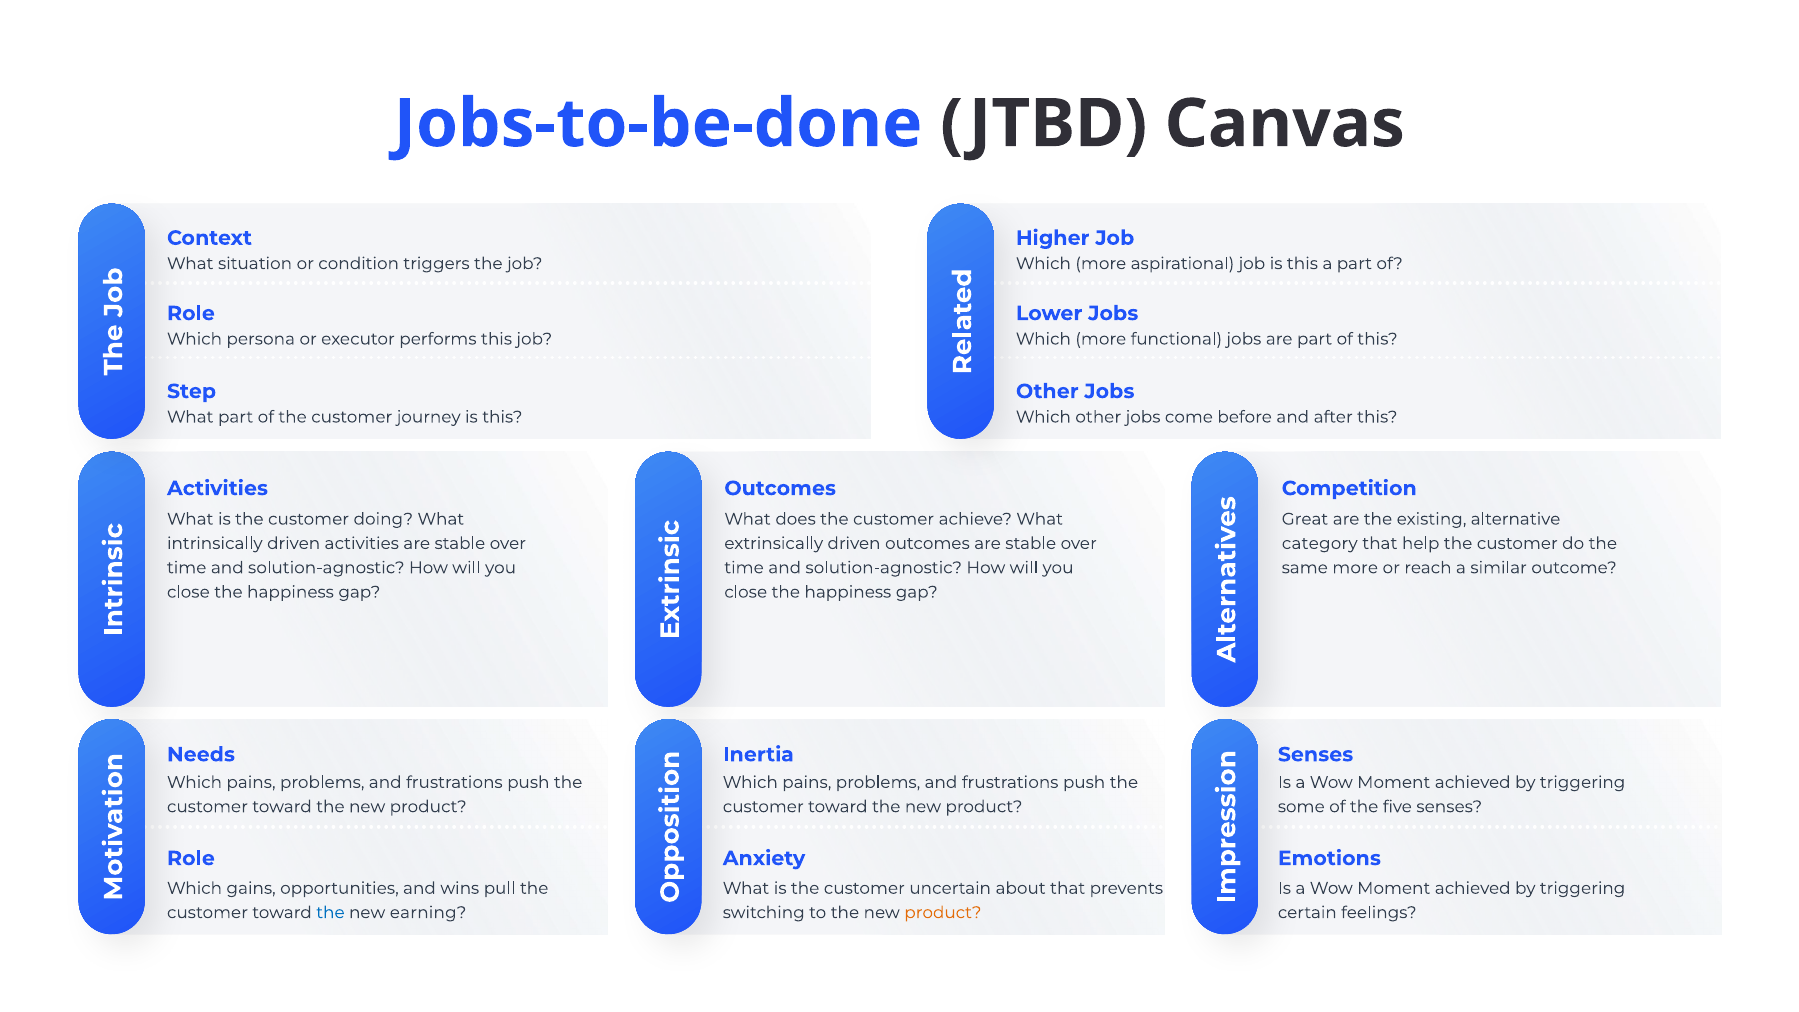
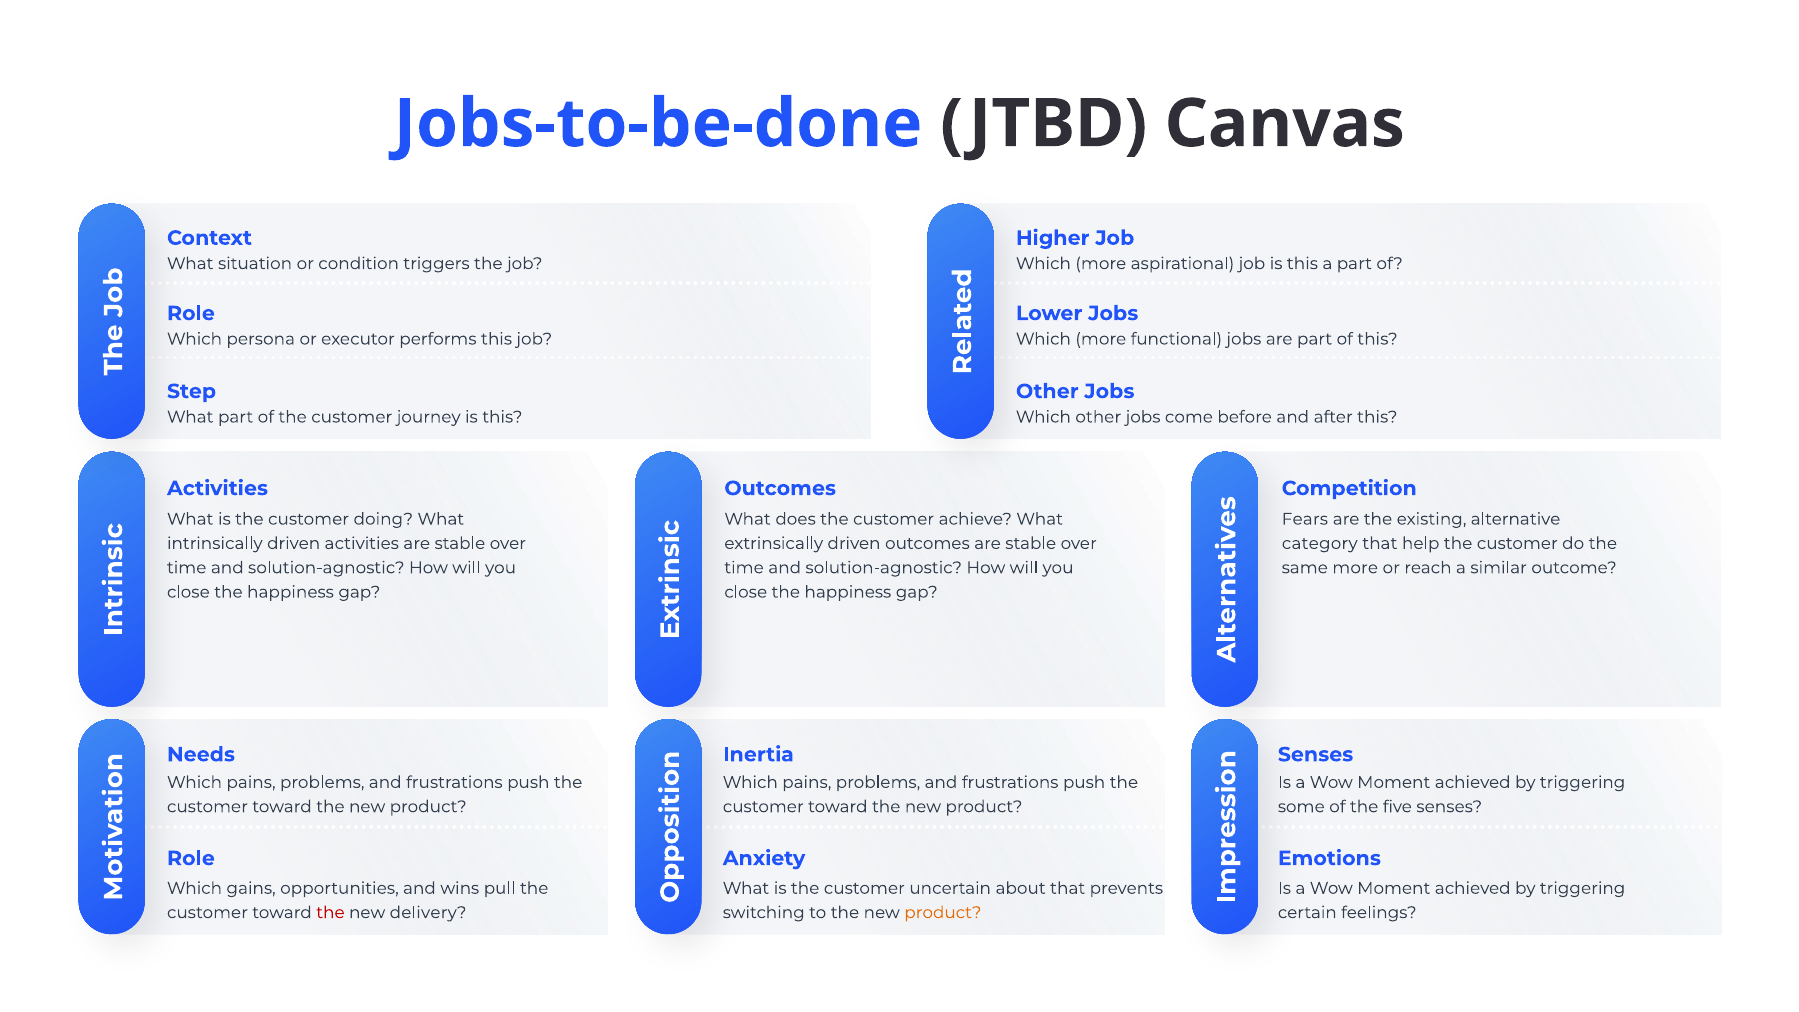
Great: Great -> Fears
the at (330, 912) colour: blue -> red
earning: earning -> delivery
